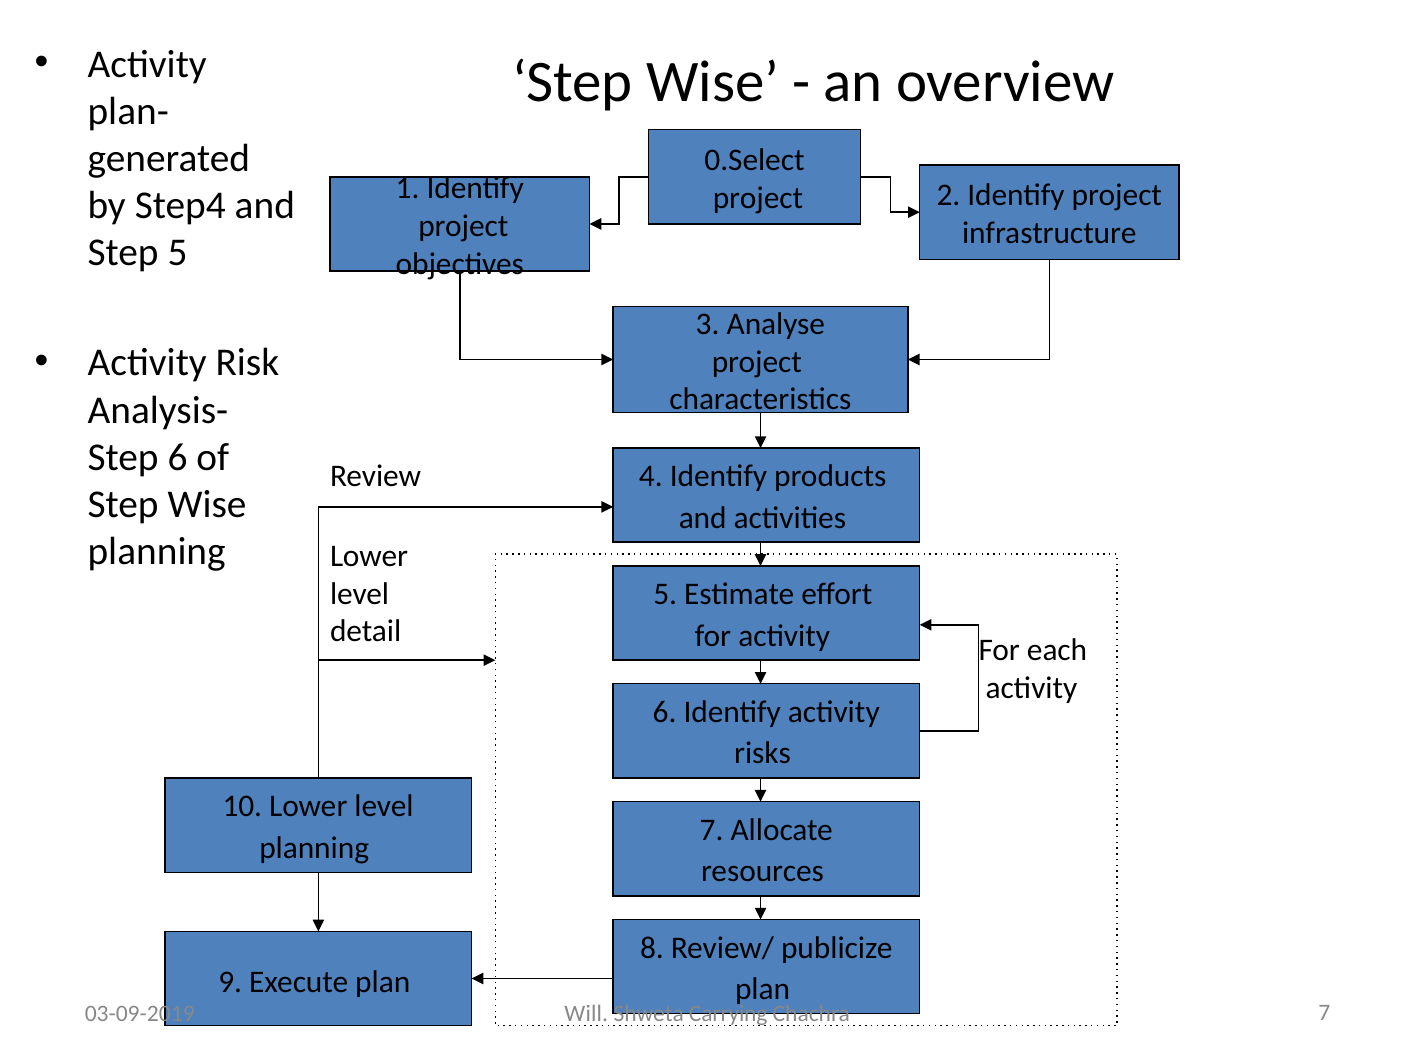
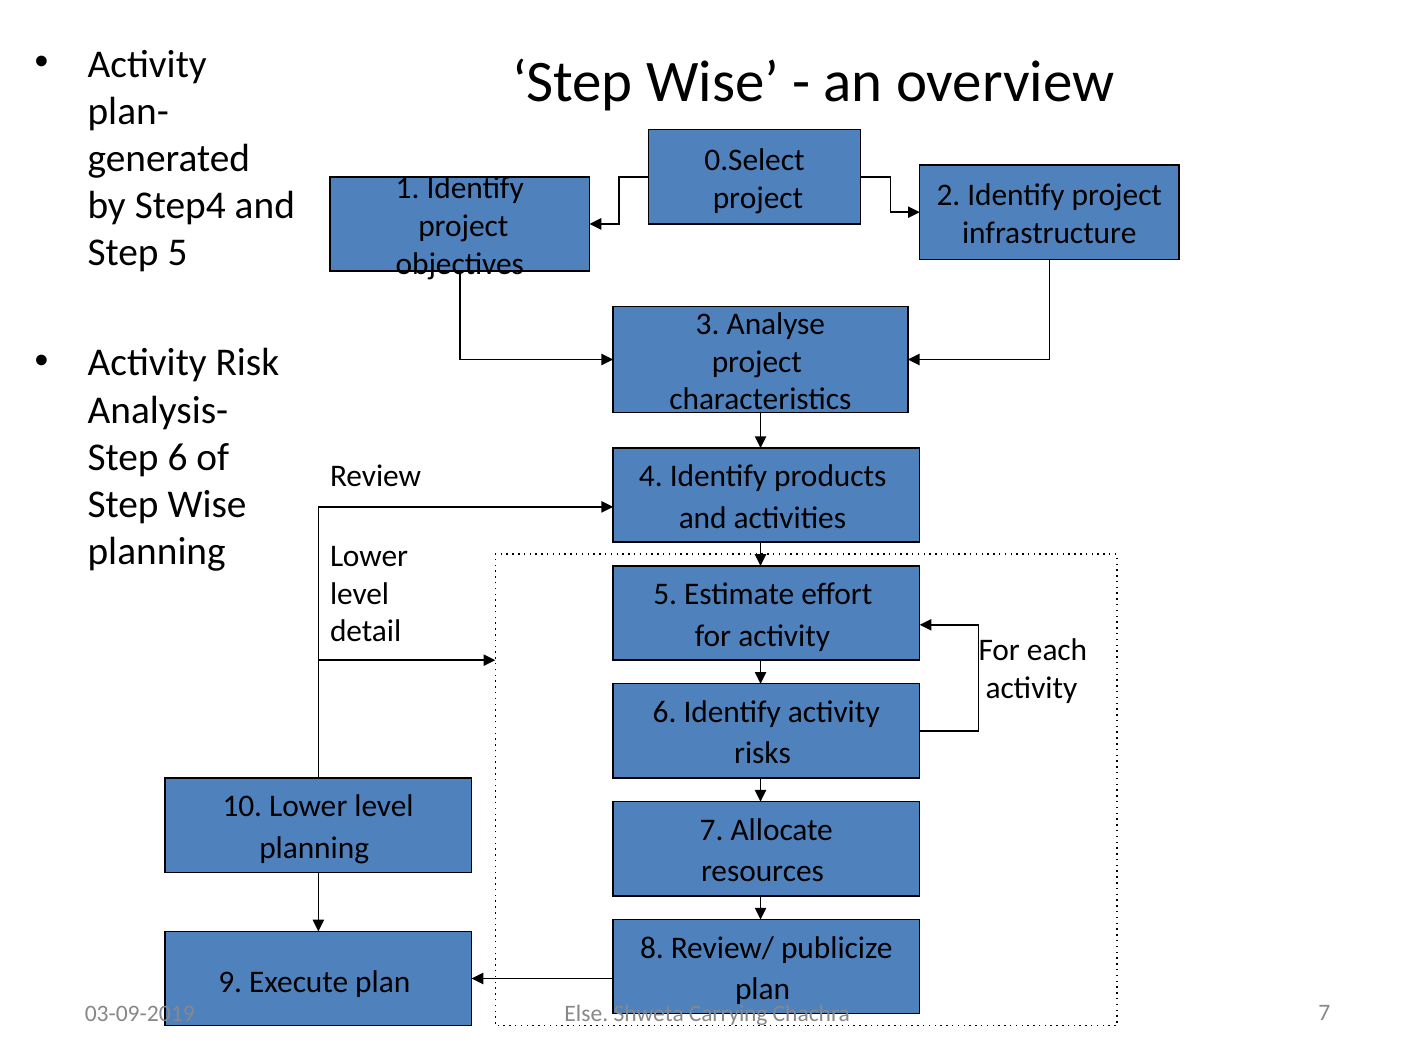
Will: Will -> Else
